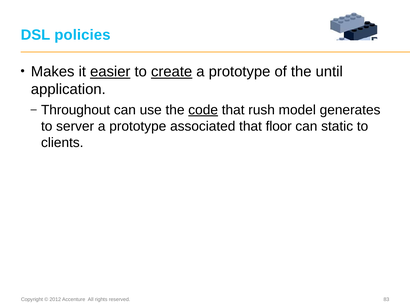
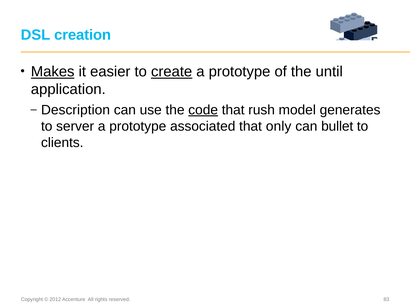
policies: policies -> creation
Makes underline: none -> present
easier underline: present -> none
Throughout: Throughout -> Description
floor: floor -> only
static: static -> bullet
